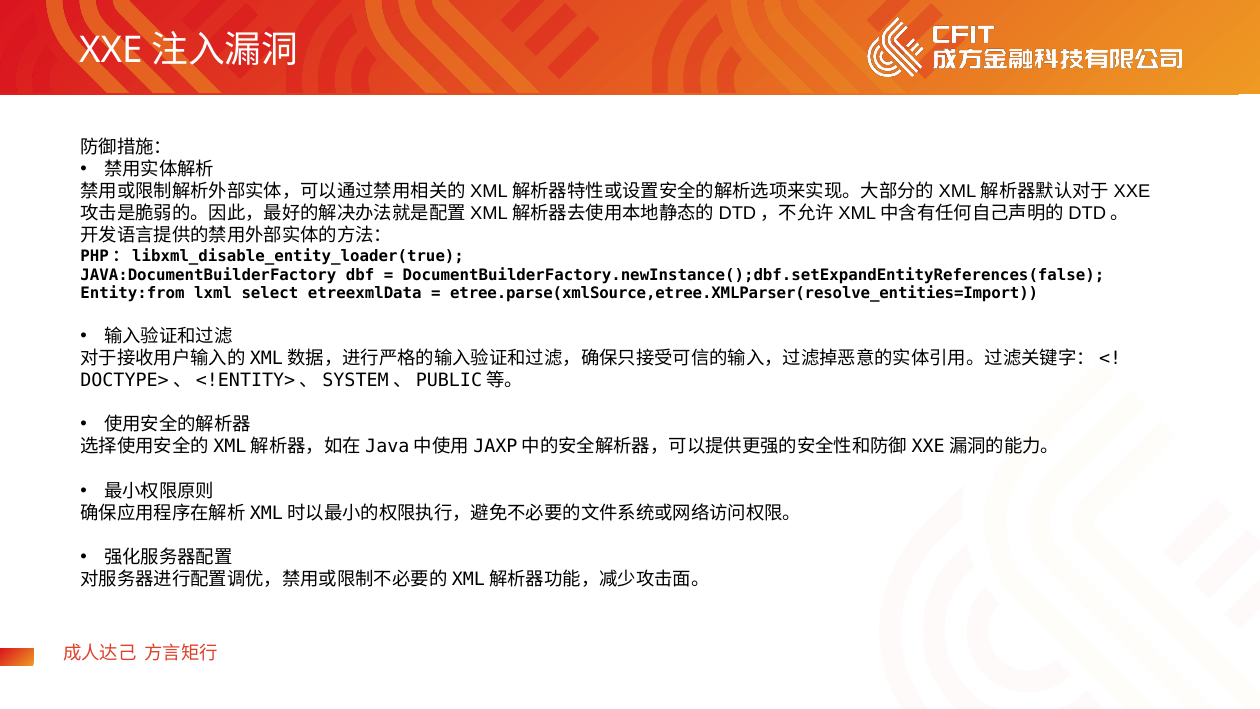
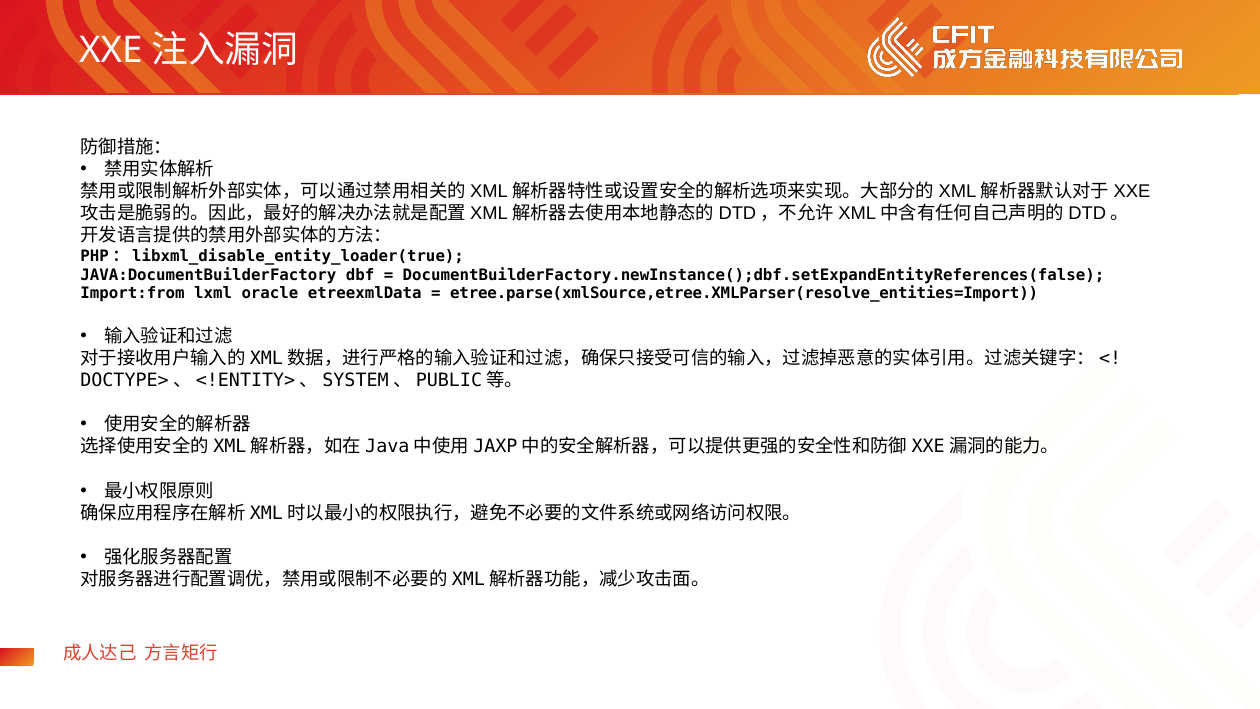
Entity:from: Entity:from -> Import:from
select: select -> oracle
